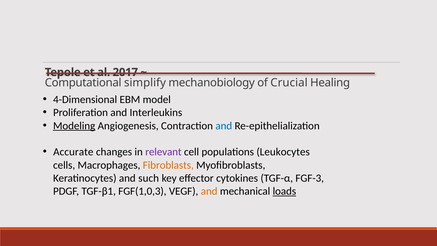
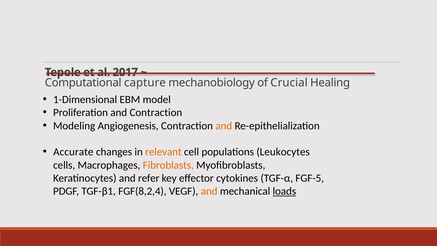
simplify: simplify -> capture
4-Dimensional: 4-Dimensional -> 1-Dimensional
and Interleukins: Interleukins -> Contraction
Modeling underline: present -> none
and at (224, 126) colour: blue -> orange
relevant colour: purple -> orange
such: such -> refer
FGF-3: FGF-3 -> FGF-5
FGF(1,0,3: FGF(1,0,3 -> FGF(8,2,4
